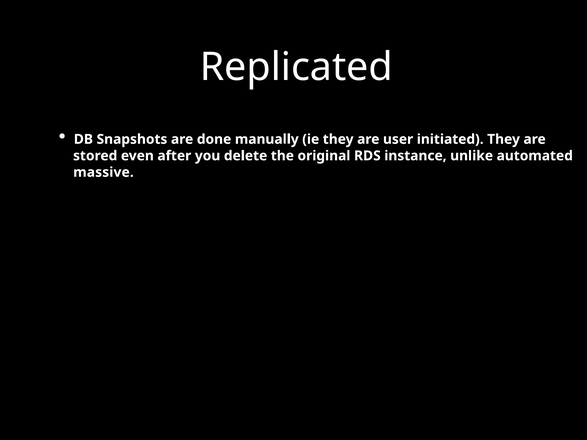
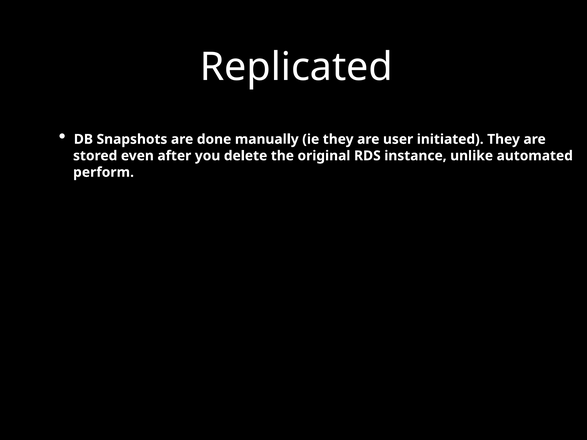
massive: massive -> perform
